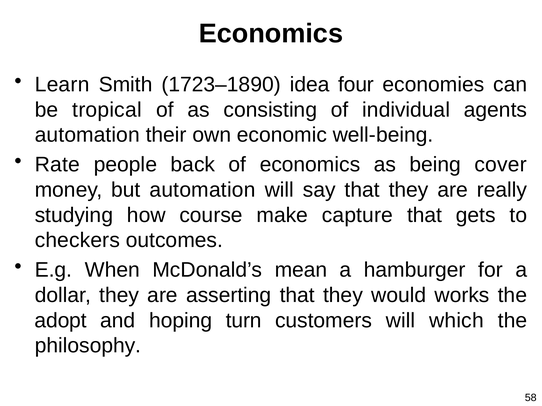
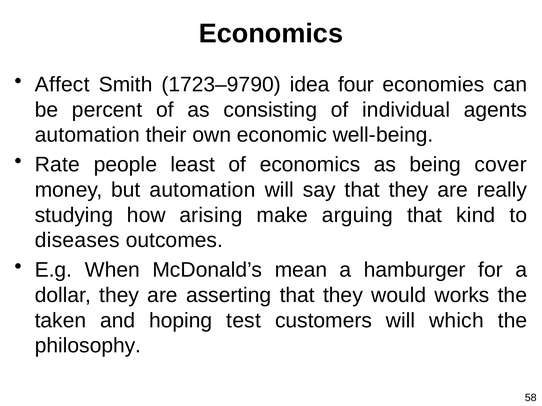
Learn: Learn -> Affect
1723–1890: 1723–1890 -> 1723–9790
tropical: tropical -> percent
back: back -> least
course: course -> arising
capture: capture -> arguing
gets: gets -> kind
checkers: checkers -> diseases
adopt: adopt -> taken
turn: turn -> test
